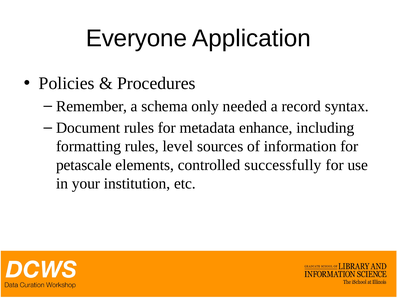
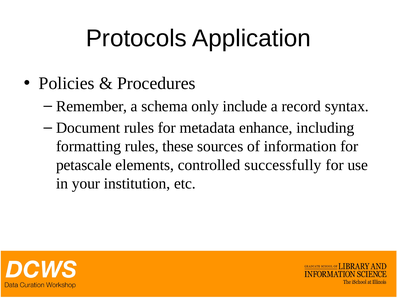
Everyone: Everyone -> Protocols
needed: needed -> include
level: level -> these
